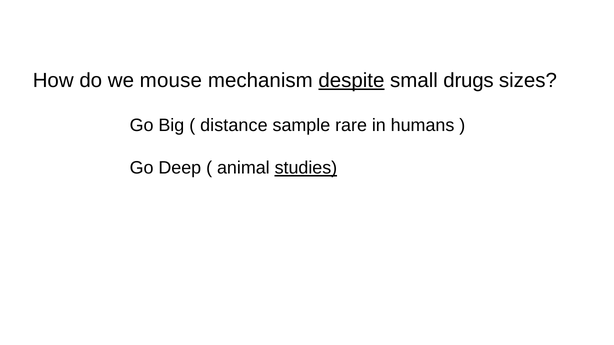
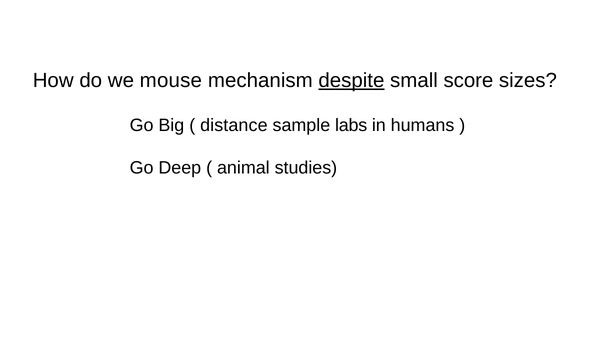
drugs: drugs -> score
rare: rare -> labs
studies underline: present -> none
